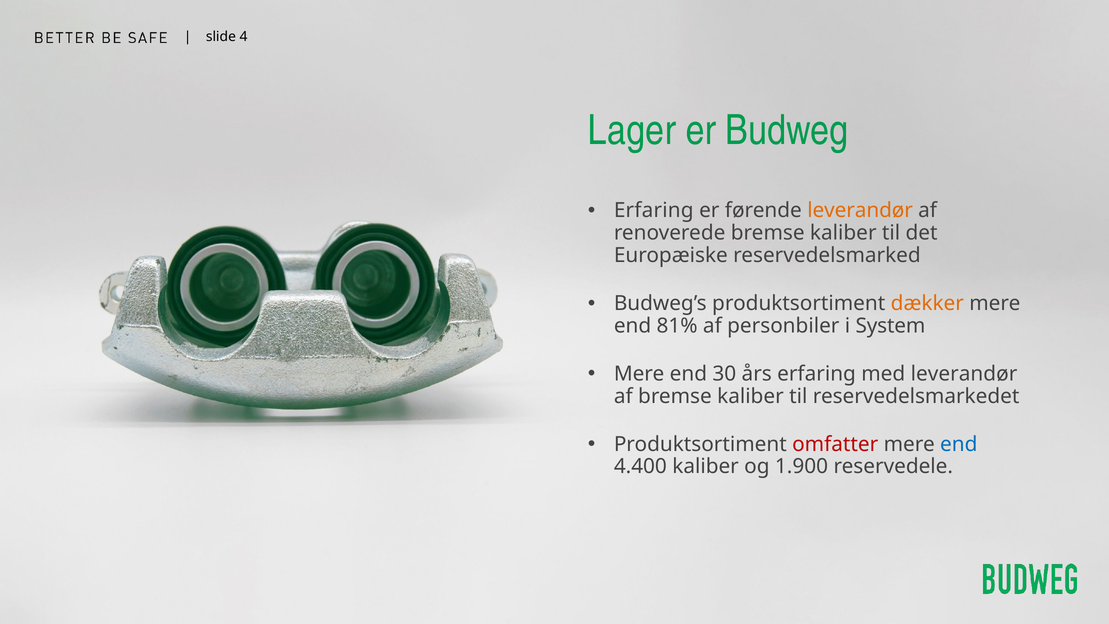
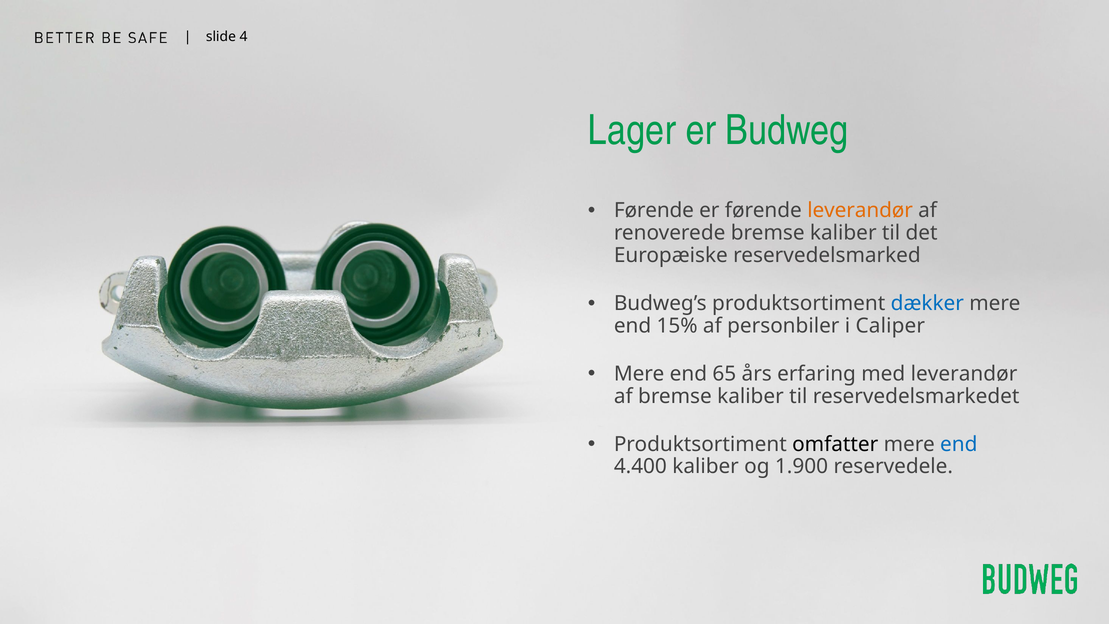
Erfaring at (654, 211): Erfaring -> Førende
dækker colour: orange -> blue
81%: 81% -> 15%
System: System -> Caliper
30: 30 -> 65
omfatter colour: red -> black
